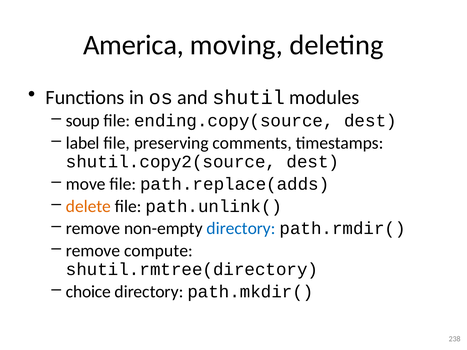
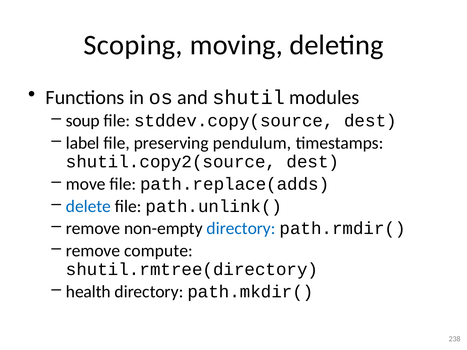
America: America -> Scoping
ending.copy(source: ending.copy(source -> stddev.copy(source
comments: comments -> pendulum
delete colour: orange -> blue
choice: choice -> health
